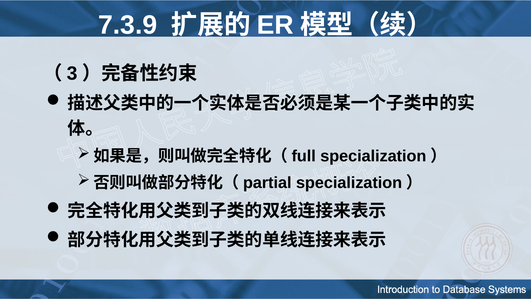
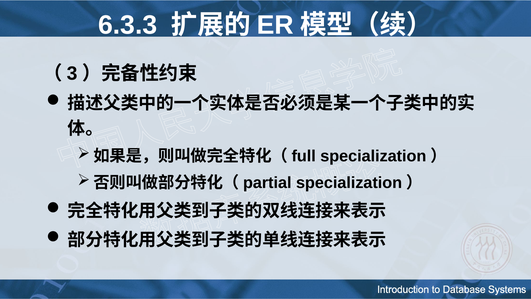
7.3.9: 7.3.9 -> 6.3.3
